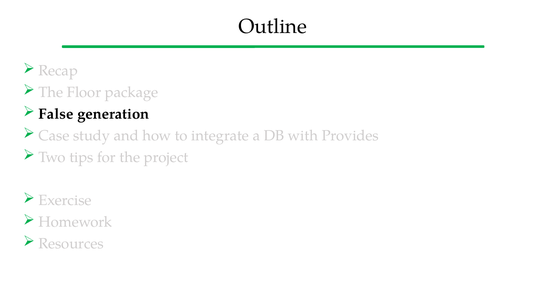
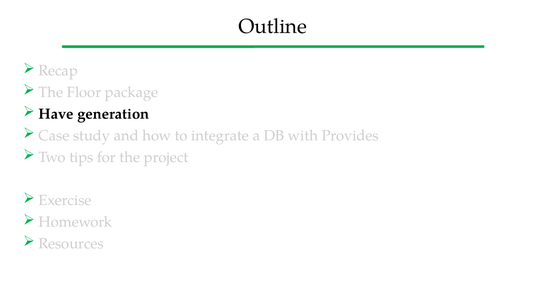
False: False -> Have
